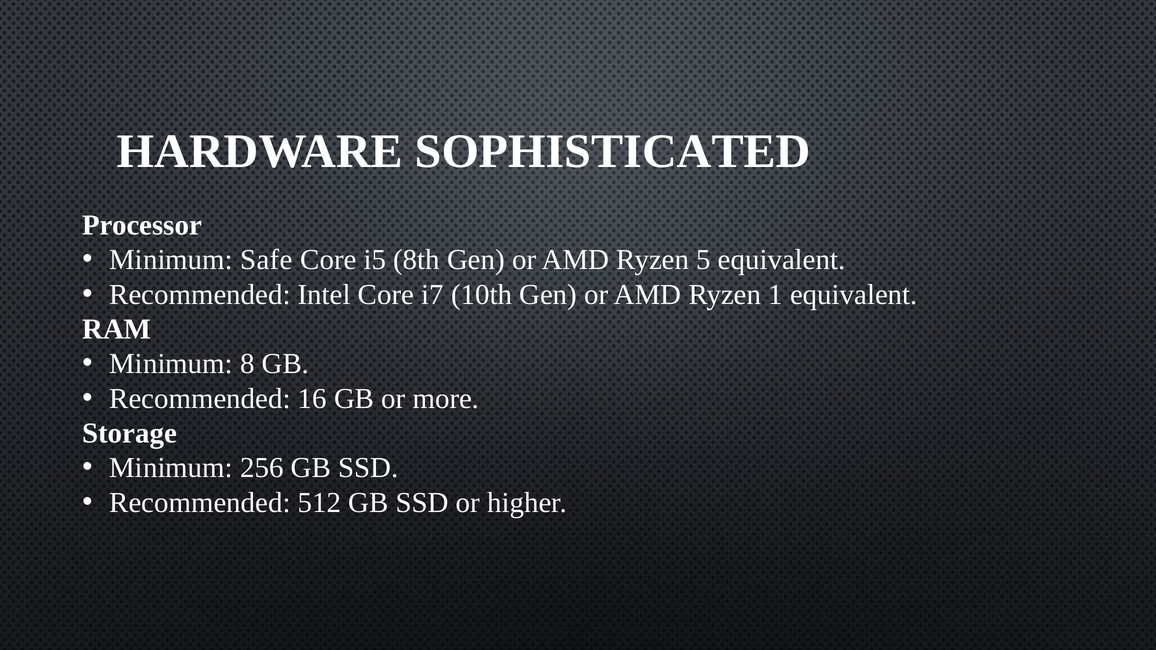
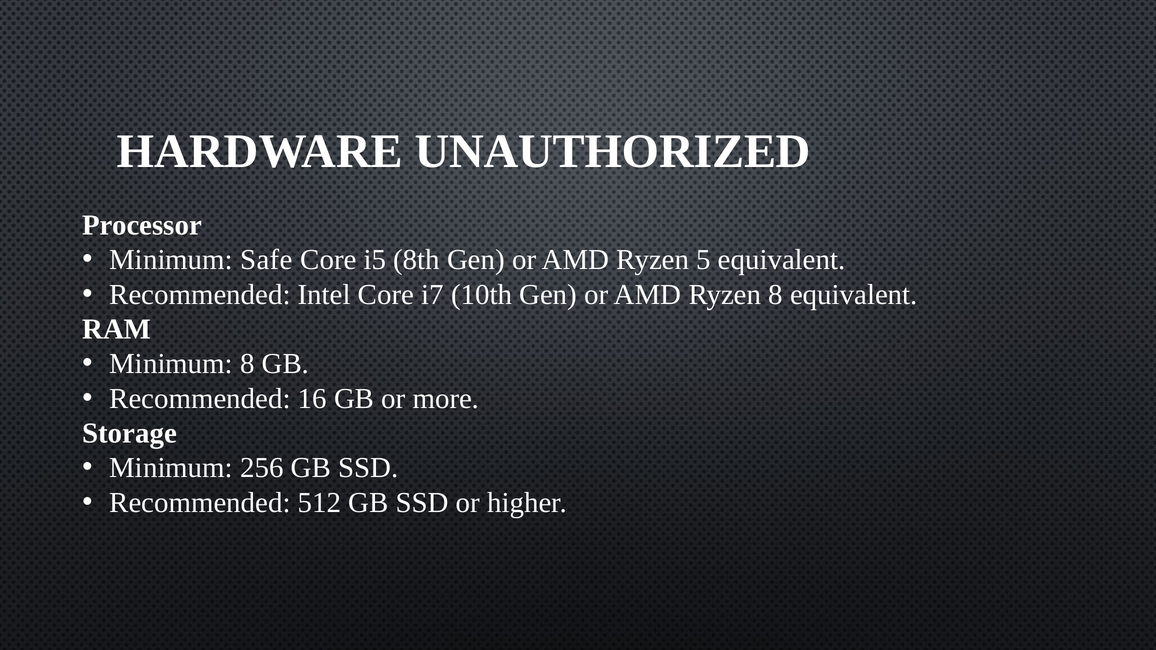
SOPHISTICATED: SOPHISTICATED -> UNAUTHORIZED
Ryzen 1: 1 -> 8
